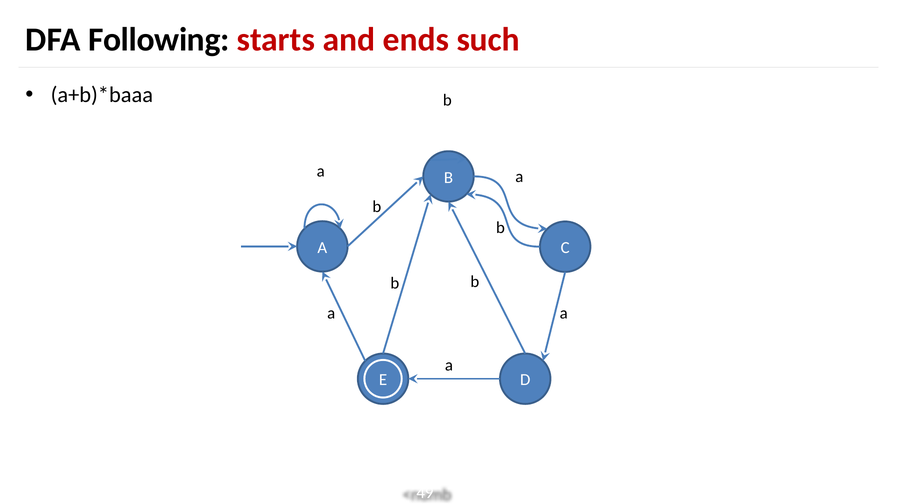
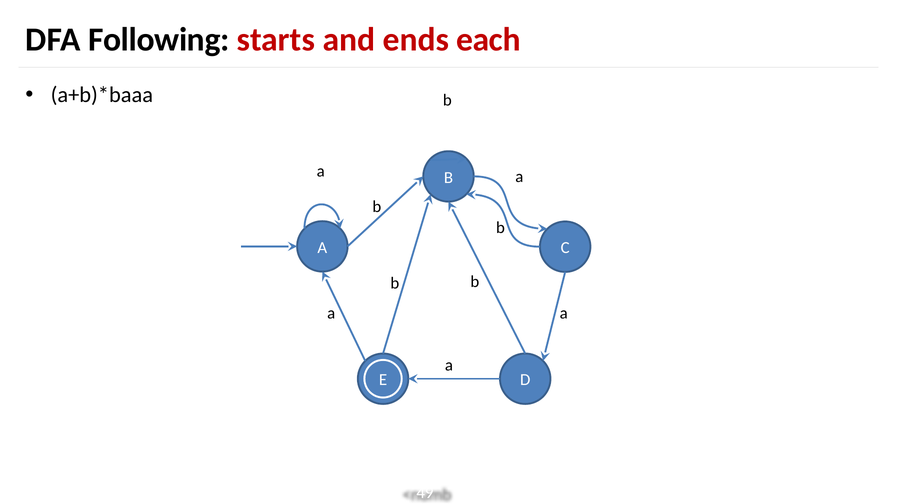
such: such -> each
